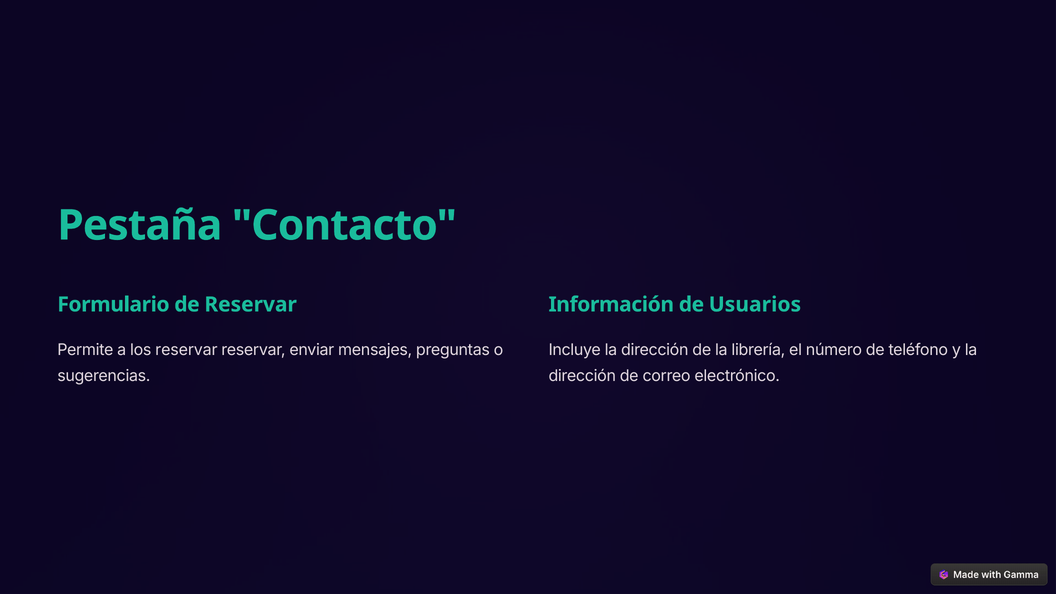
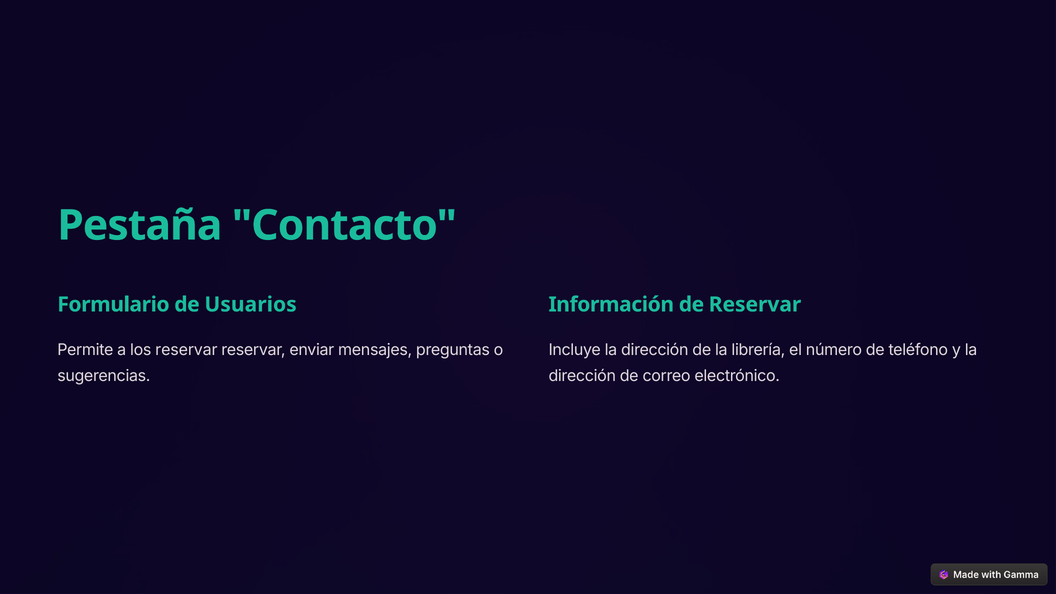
de Reservar: Reservar -> Usuarios
de Usuarios: Usuarios -> Reservar
